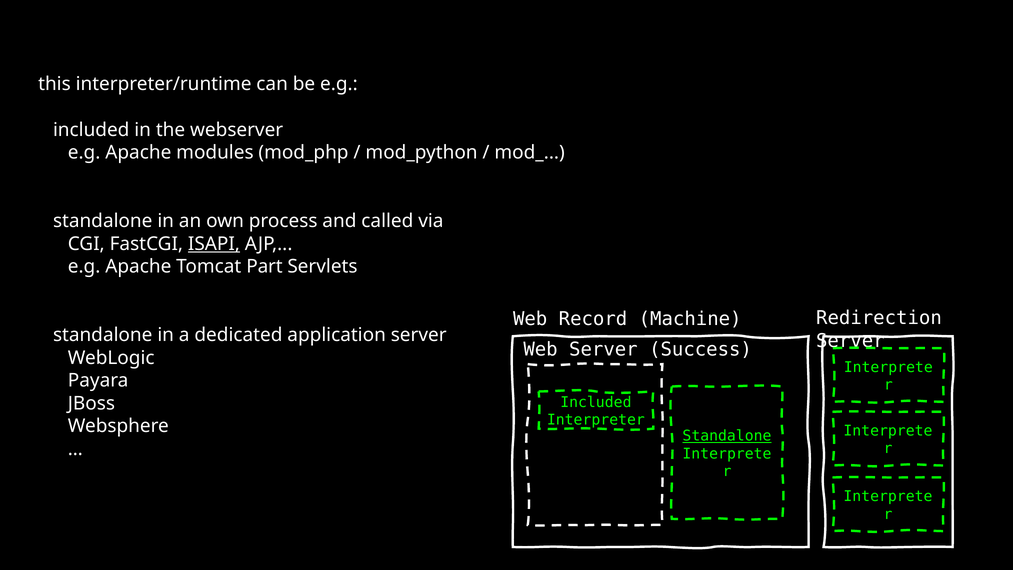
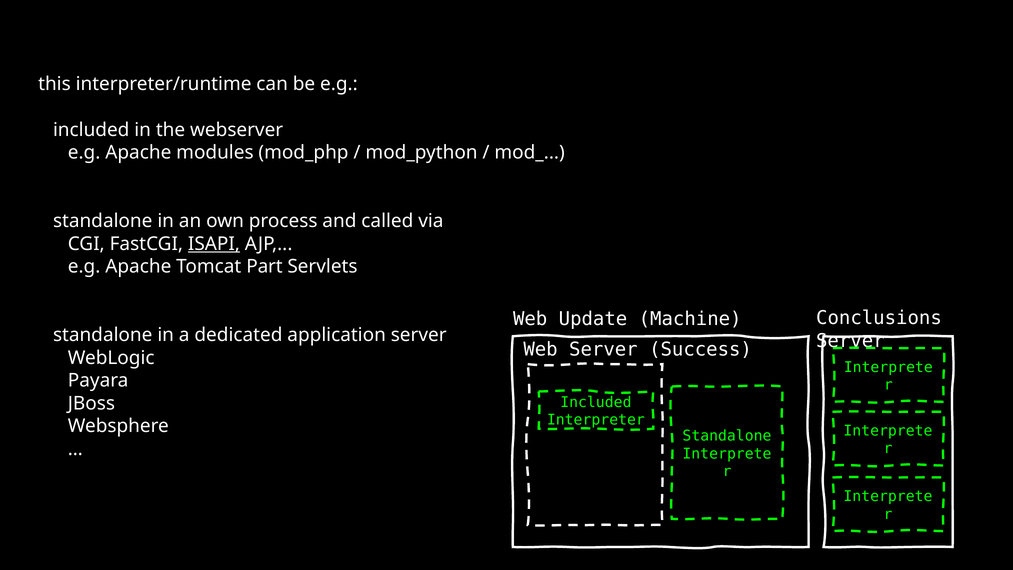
Redirection: Redirection -> Conclusions
Record: Record -> Update
Standalone at (727, 436) underline: present -> none
